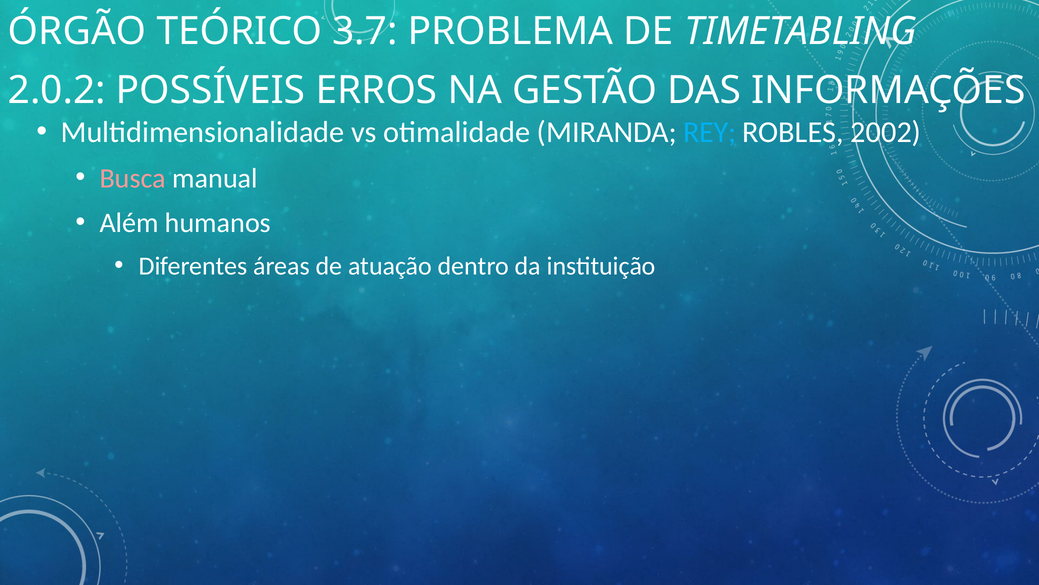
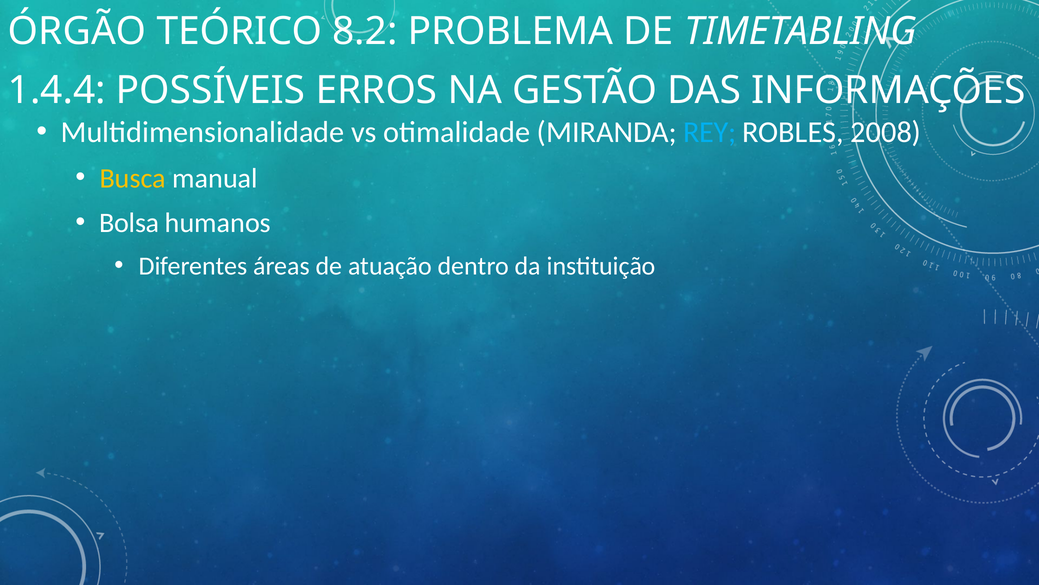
3.7: 3.7 -> 8.2
2.0.2: 2.0.2 -> 1.4.4
2002: 2002 -> 2008
Busca colour: pink -> yellow
Além: Além -> Bolsa
